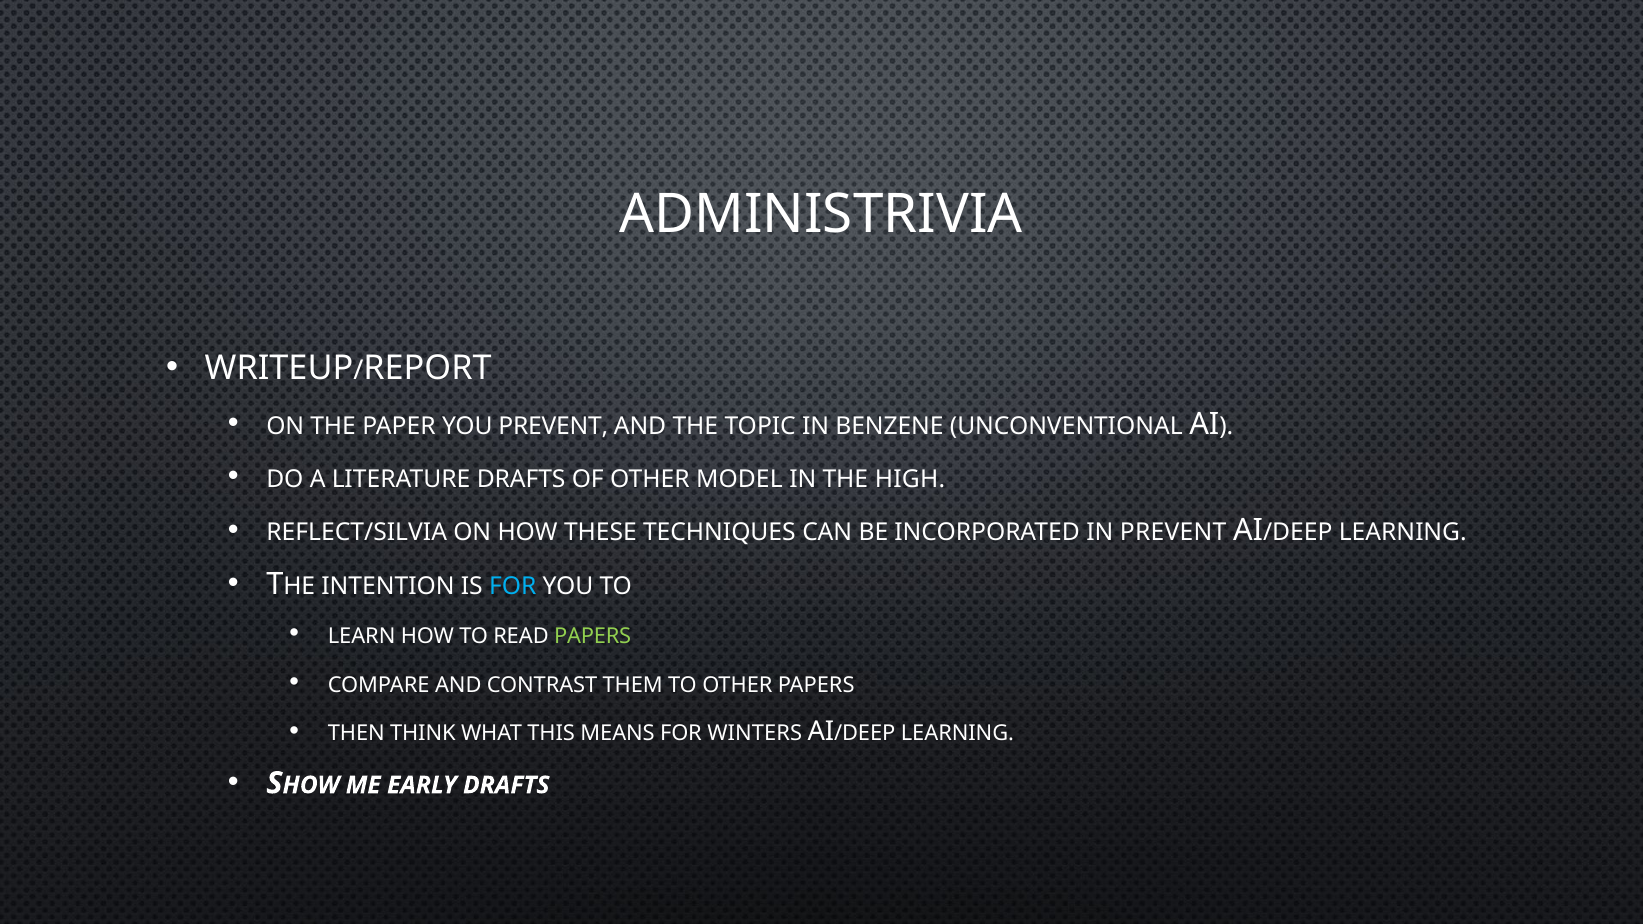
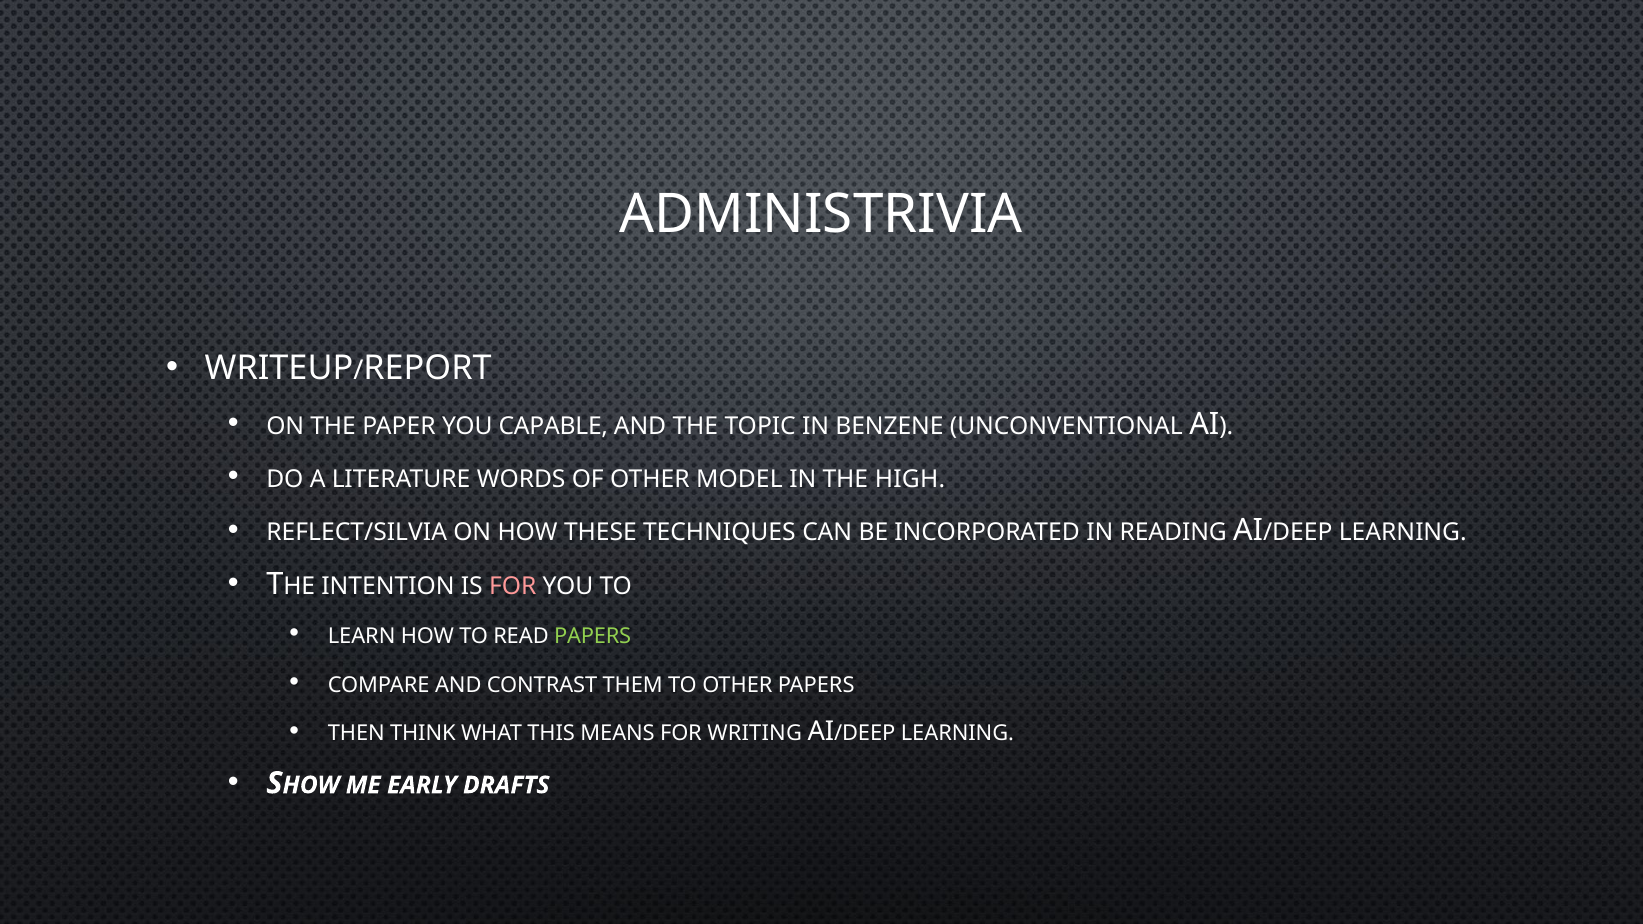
YOU PREVENT: PREVENT -> CAPABLE
LITERATURE DRAFTS: DRAFTS -> WORDS
IN PREVENT: PREVENT -> READING
FOR at (513, 586) colour: light blue -> pink
WINTERS: WINTERS -> WRITING
